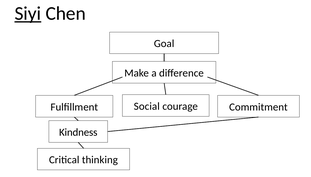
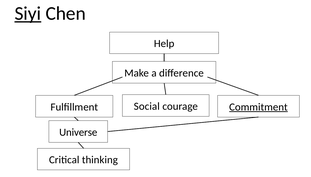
Goal: Goal -> Help
Commitment underline: none -> present
Kindness: Kindness -> Universe
